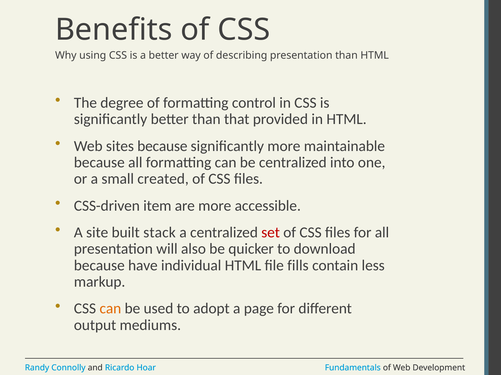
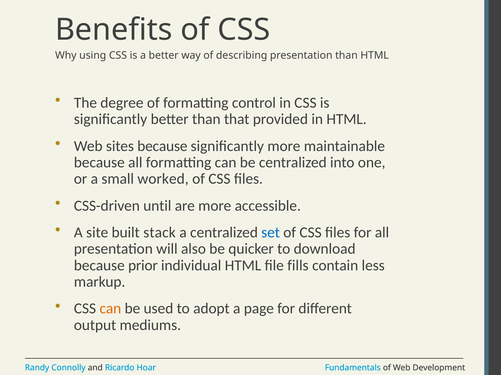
created: created -> worked
item: item -> until
set colour: red -> blue
have: have -> prior
